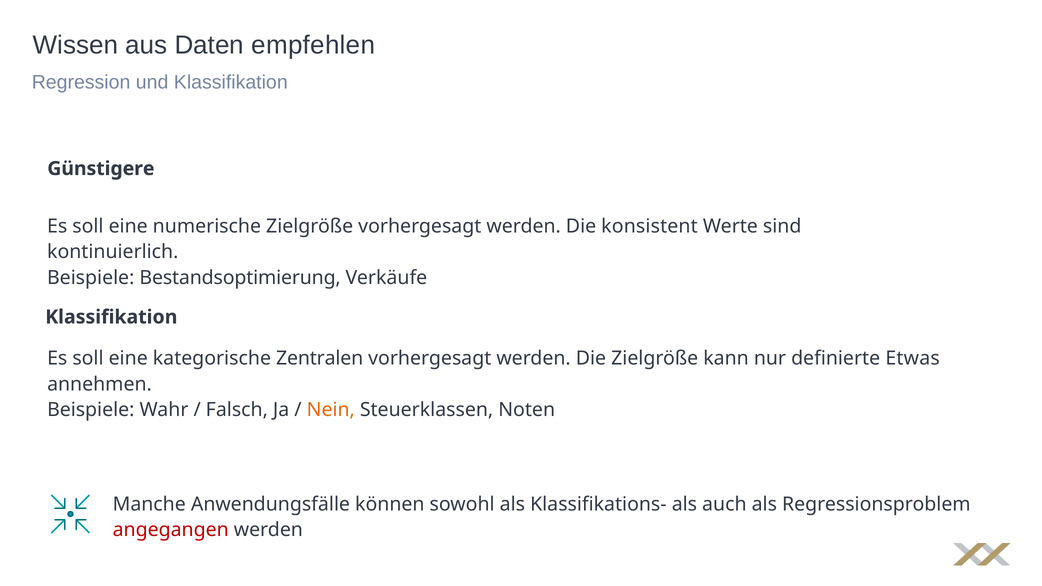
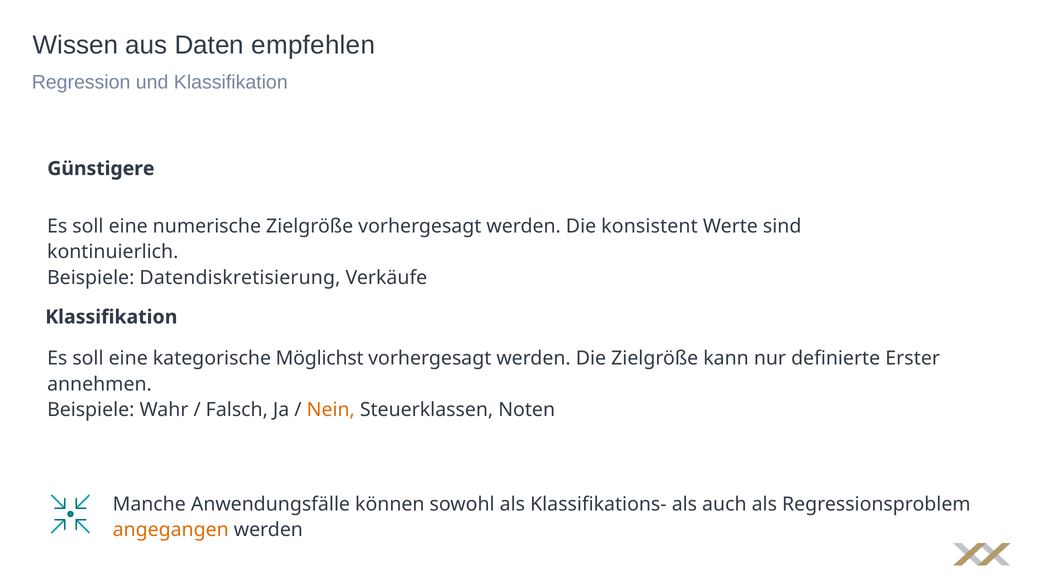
Bestandsoptimierung: Bestandsoptimierung -> Datendiskretisierung
Zentralen: Zentralen -> Möglichst
Etwas: Etwas -> Erster
angegangen colour: red -> orange
